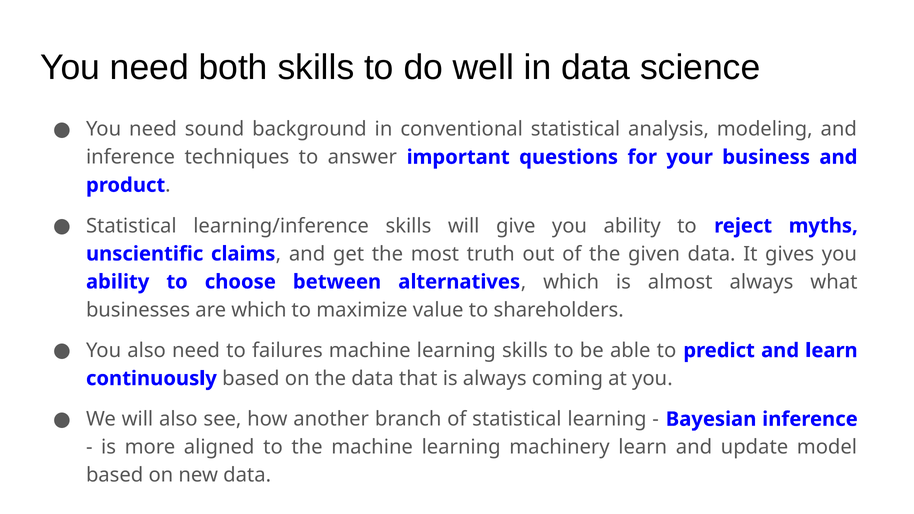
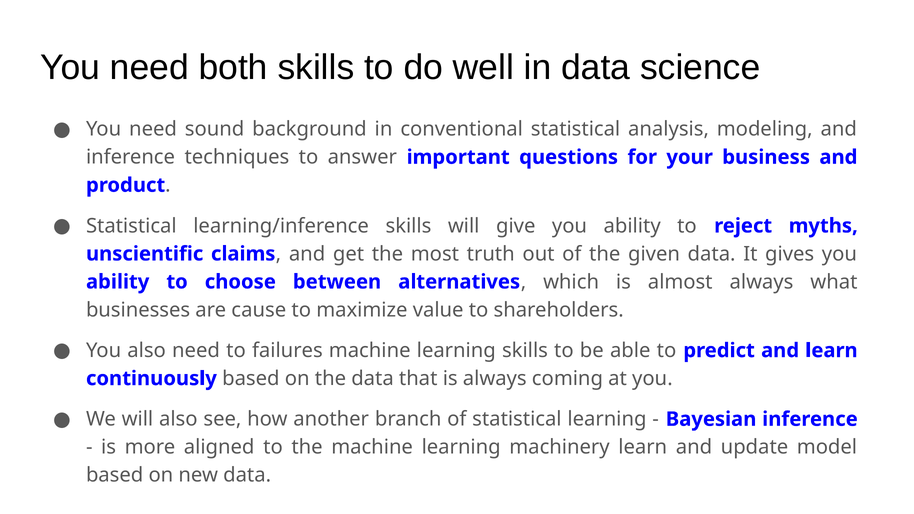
are which: which -> cause
